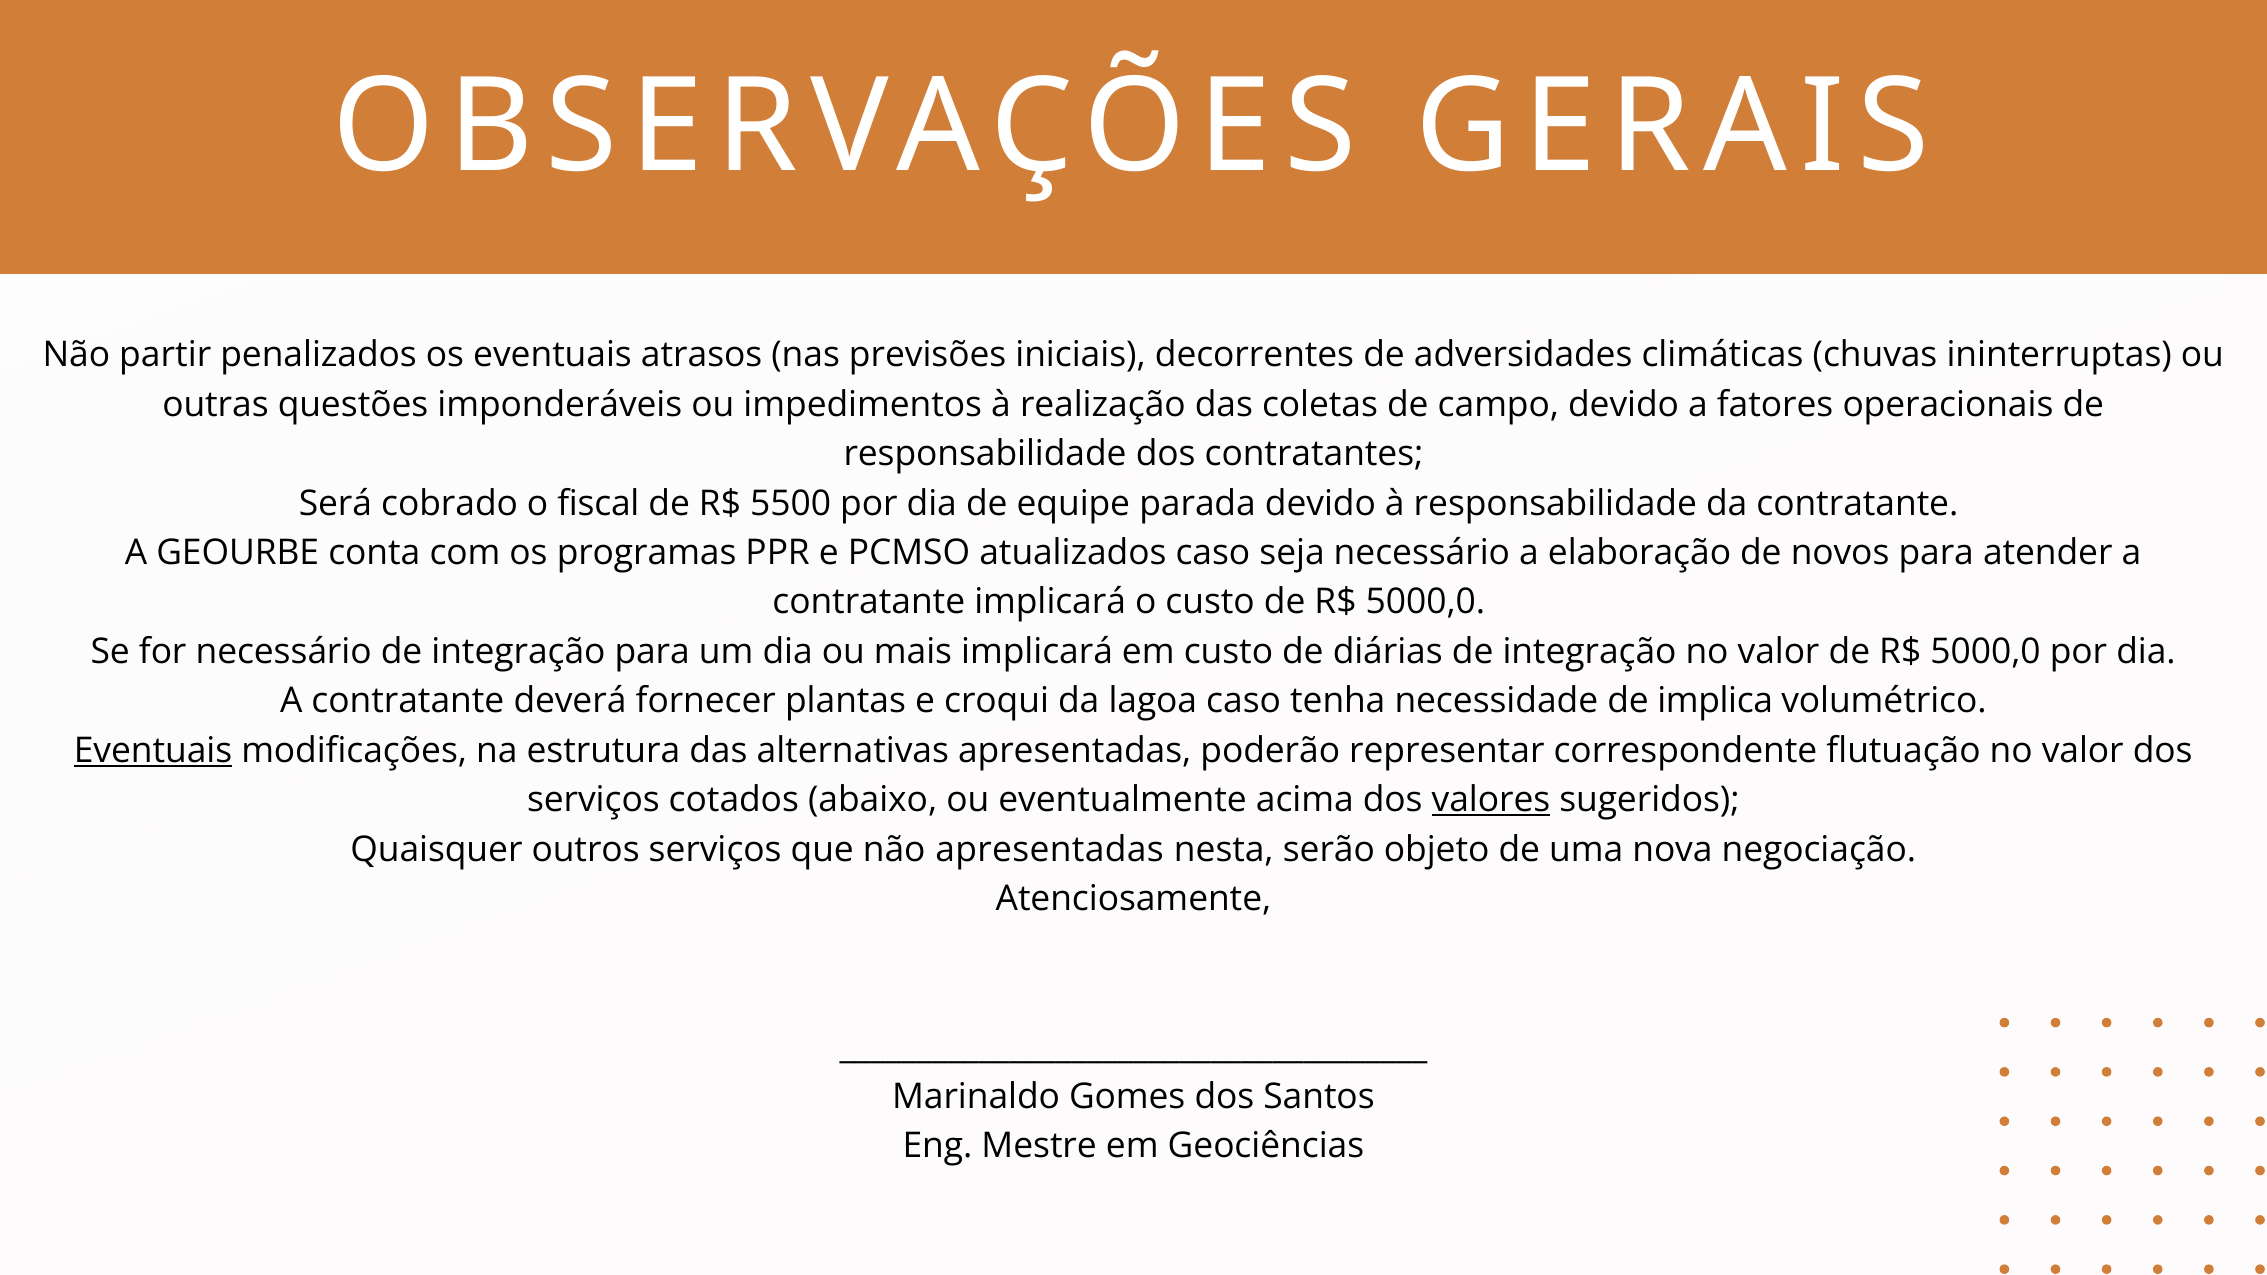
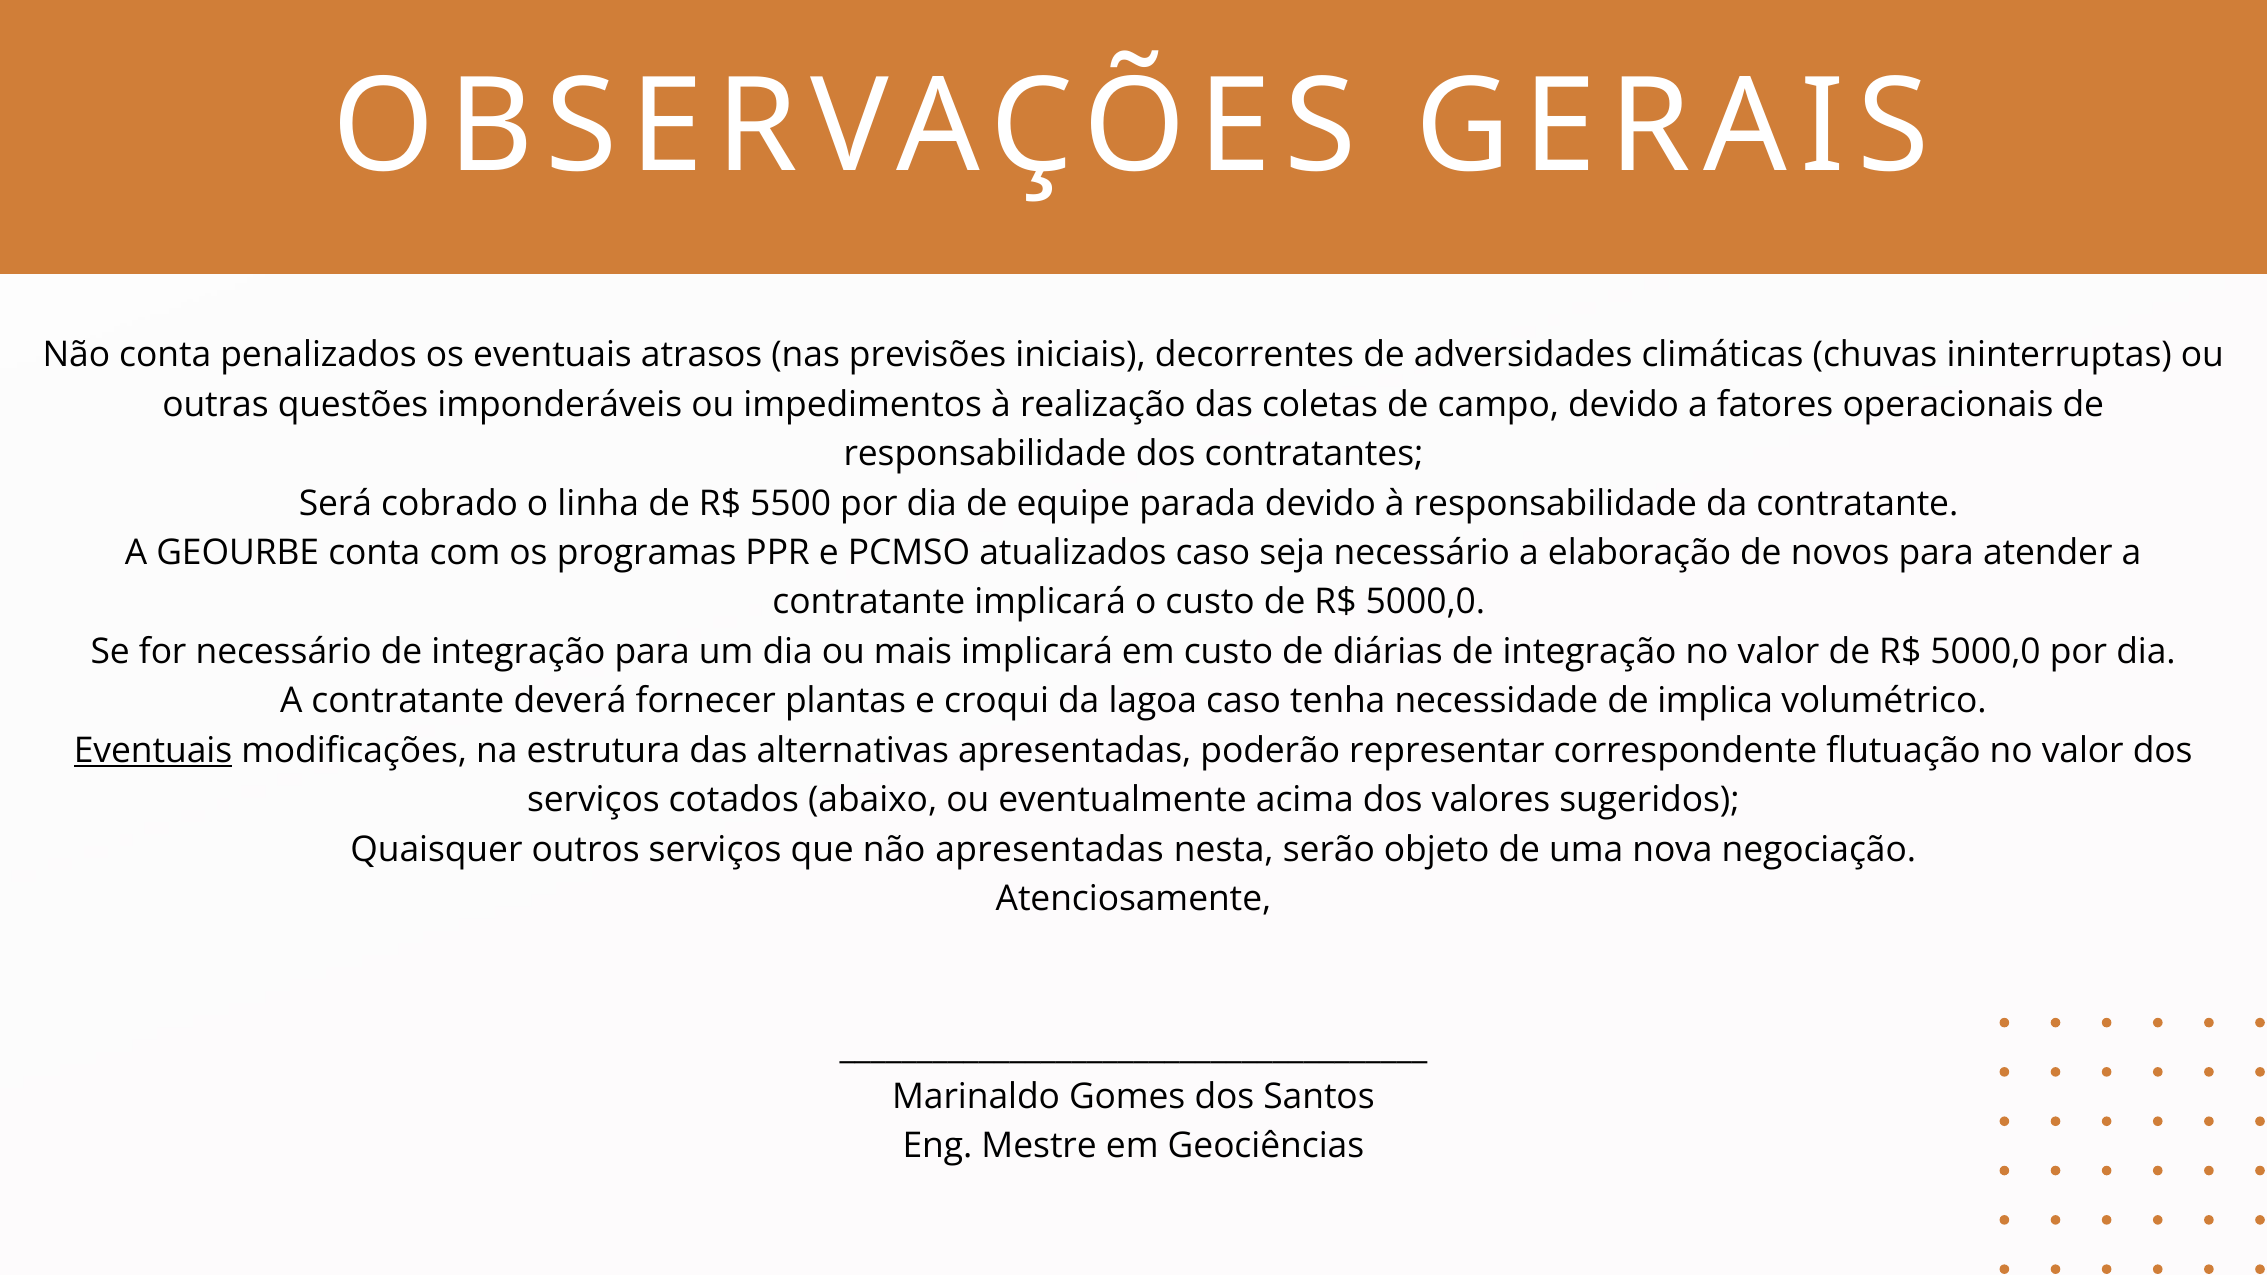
Não partir: partir -> conta
fiscal: fiscal -> linha
valores underline: present -> none
